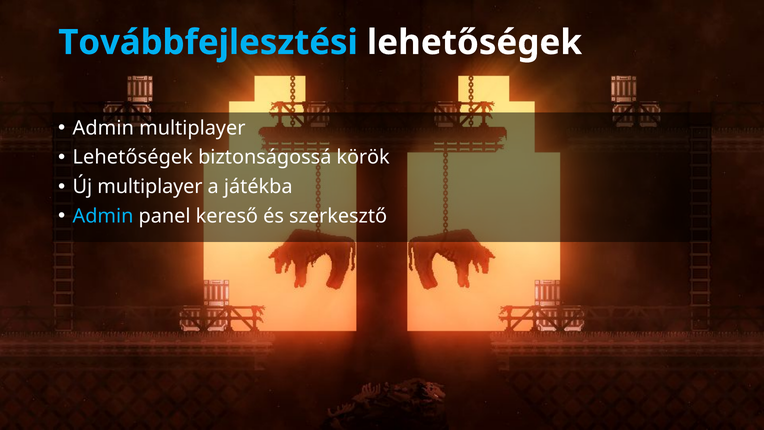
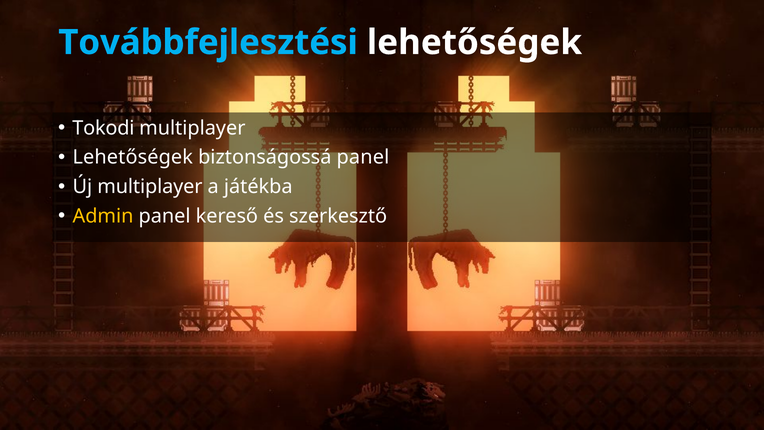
Admin at (103, 128): Admin -> Tokodi
biztonságossá körök: körök -> panel
Admin at (103, 216) colour: light blue -> yellow
